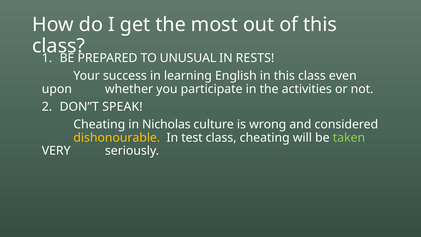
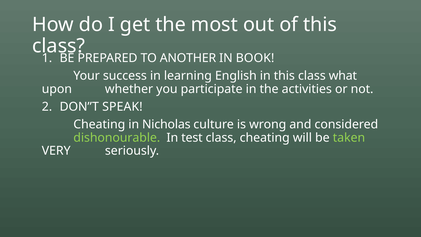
UNUSUAL: UNUSUAL -> ANOTHER
RESTS: RESTS -> BOOK
even: even -> what
dishonourable colour: yellow -> light green
